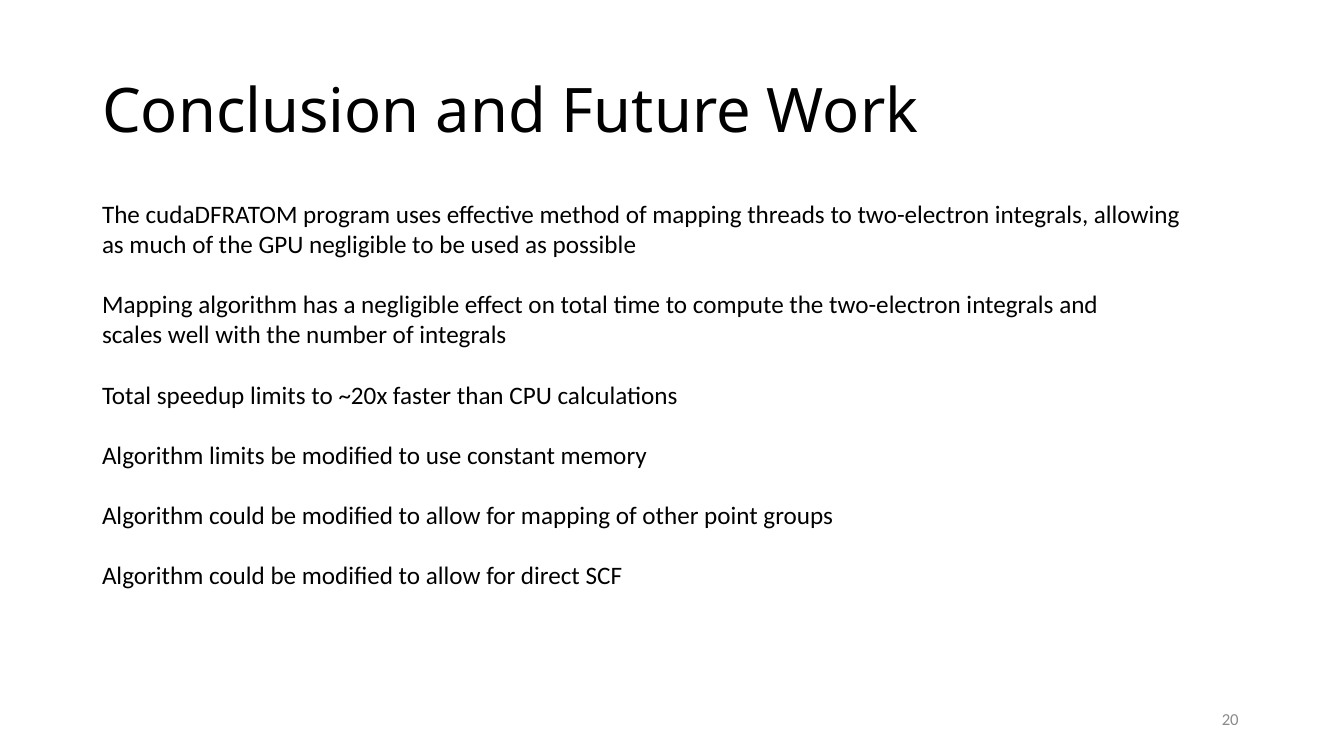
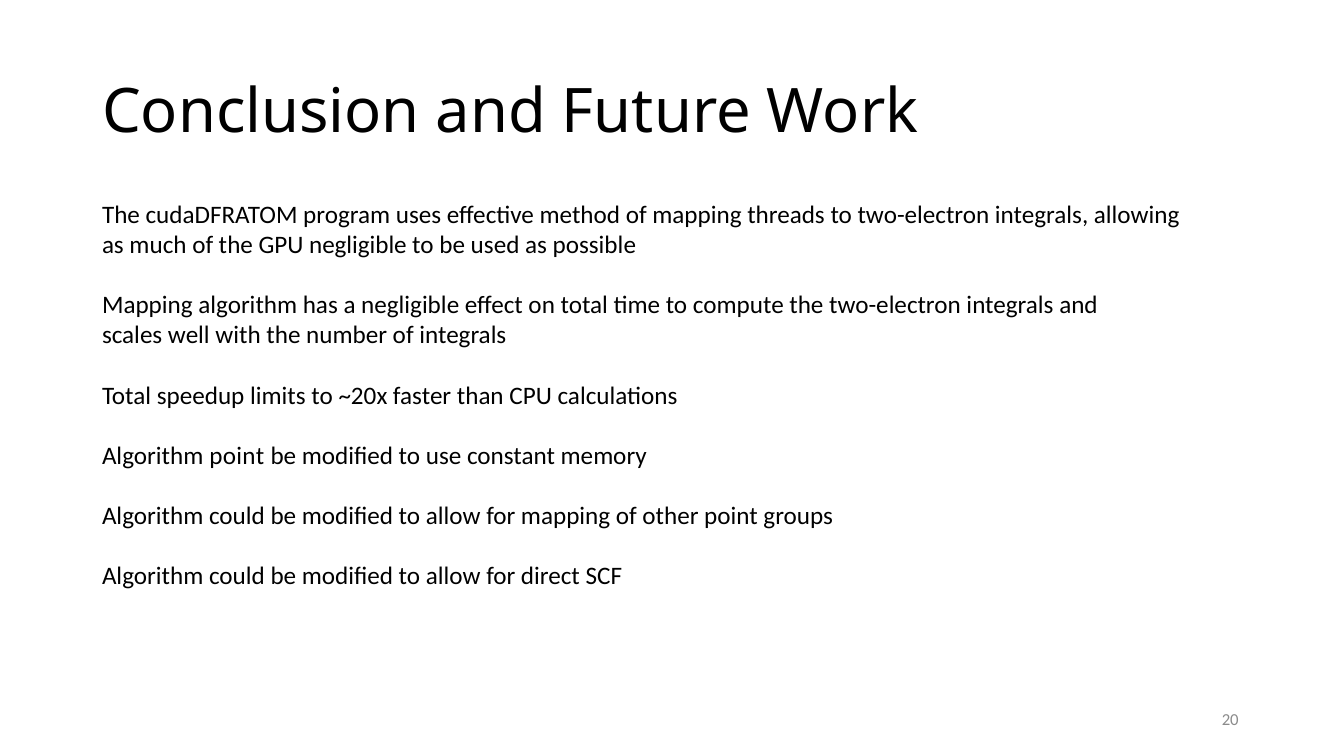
Algorithm limits: limits -> point
